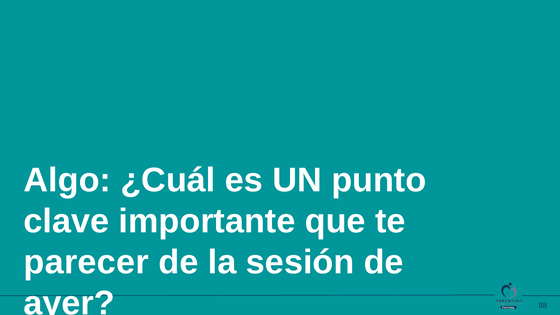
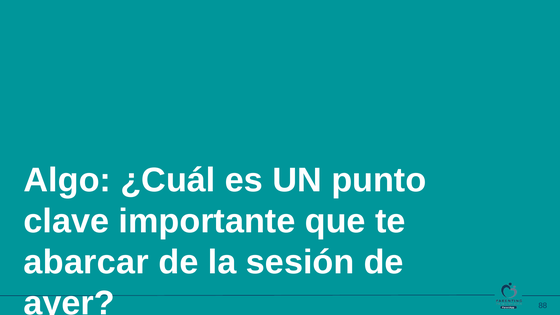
parecer: parecer -> abarcar
